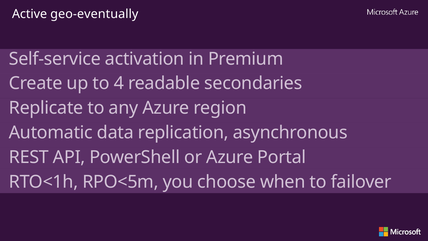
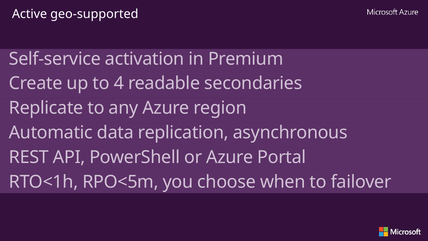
geo-eventually: geo-eventually -> geo-supported
